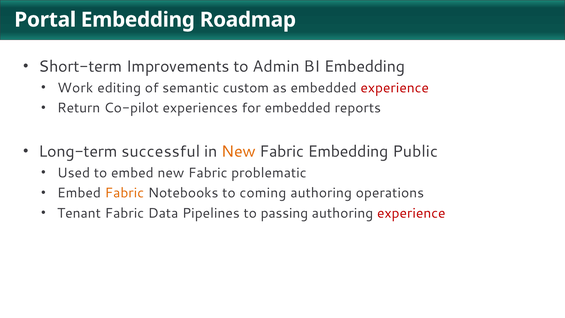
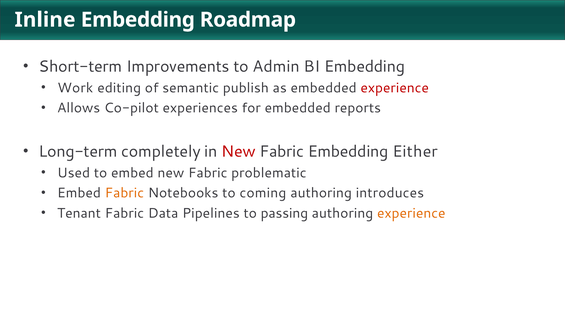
Portal: Portal -> Inline
custom: custom -> publish
Return: Return -> Allows
successful: successful -> completely
New at (238, 151) colour: orange -> red
Public: Public -> Either
operations: operations -> introduces
experience at (411, 213) colour: red -> orange
